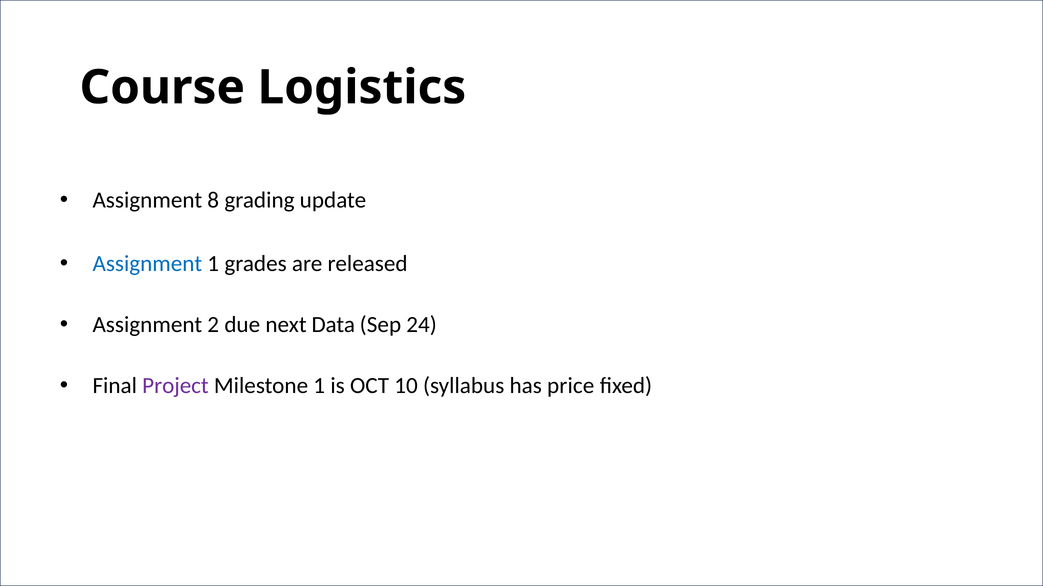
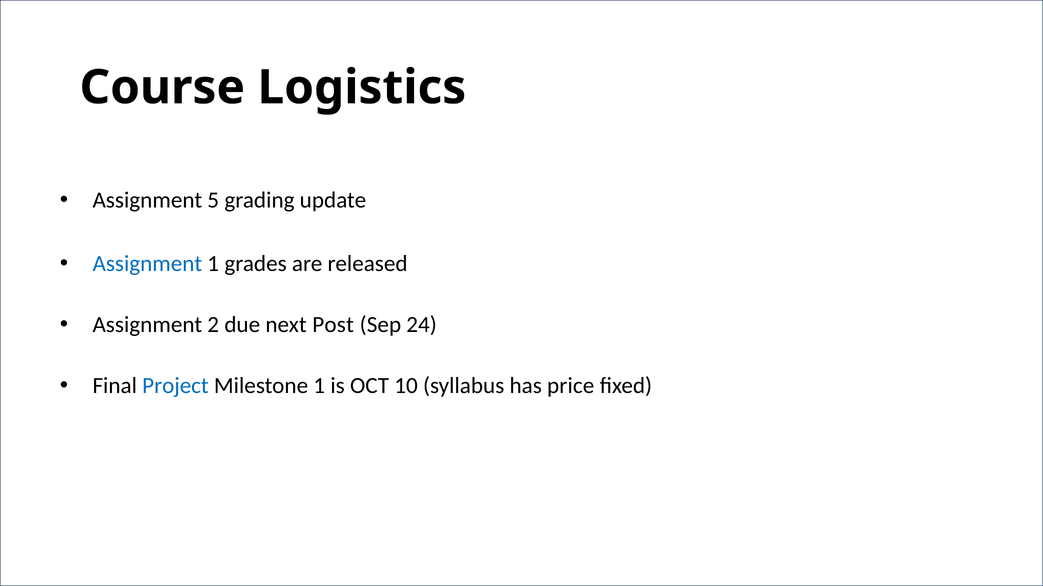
8: 8 -> 5
Data: Data -> Post
Project colour: purple -> blue
